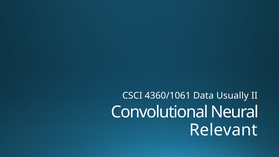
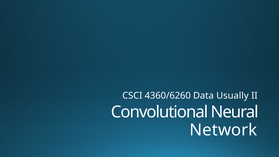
4360/1061: 4360/1061 -> 4360/6260
Relevant: Relevant -> Network
